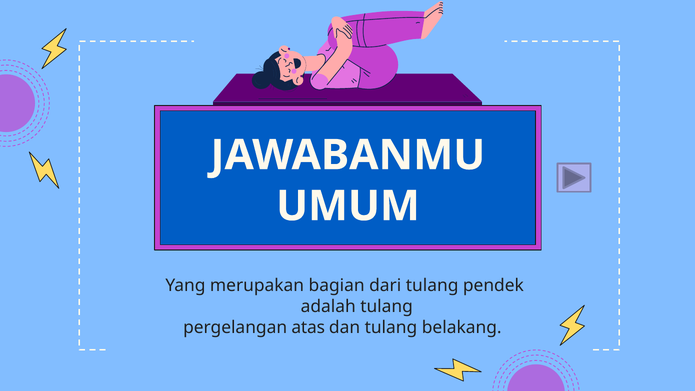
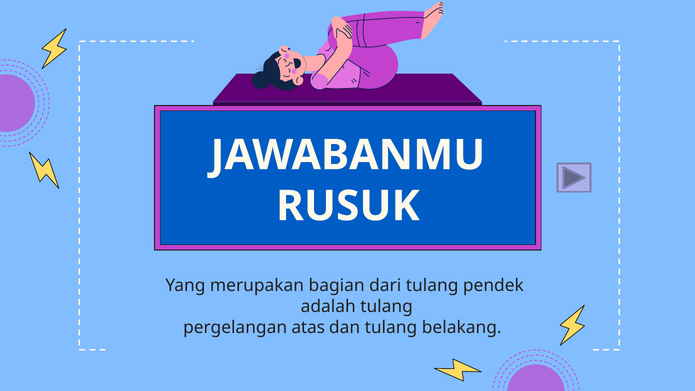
UMUM: UMUM -> RUSUK
